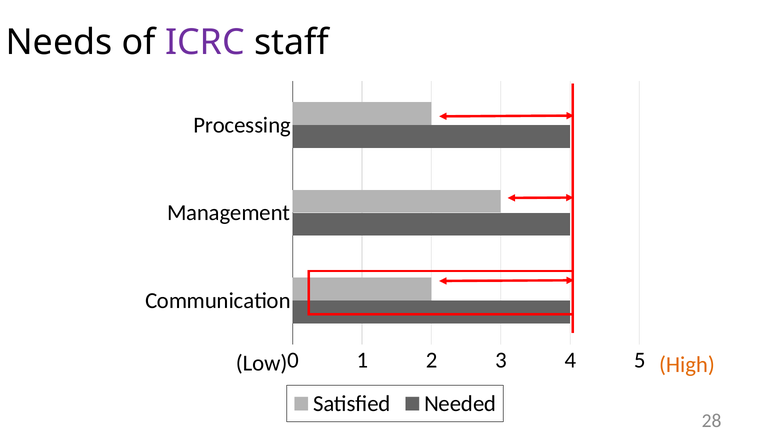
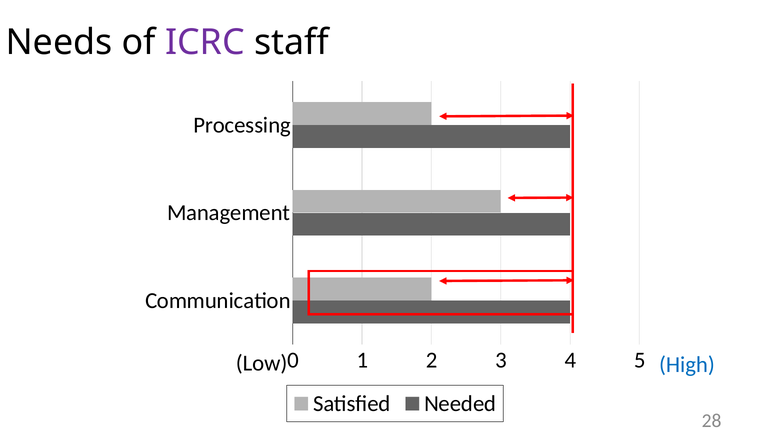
High colour: orange -> blue
